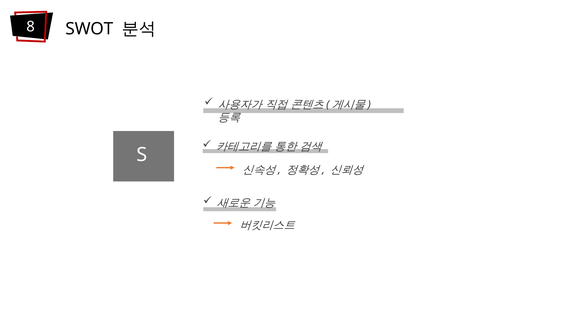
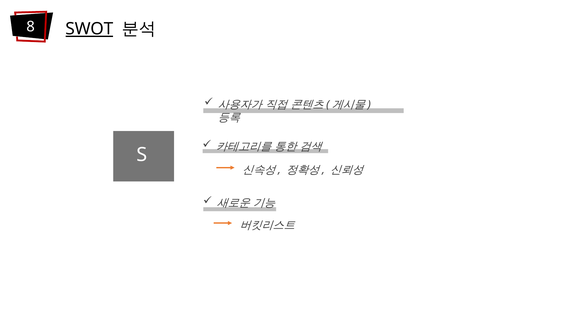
SWOT underline: none -> present
